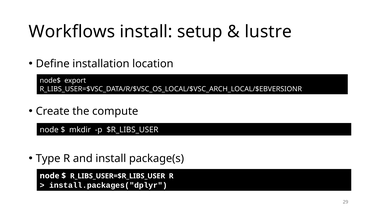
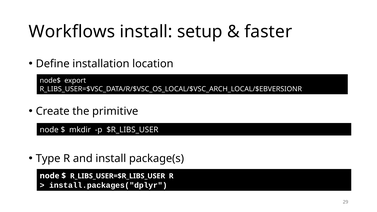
lustre: lustre -> faster
compute: compute -> primitive
